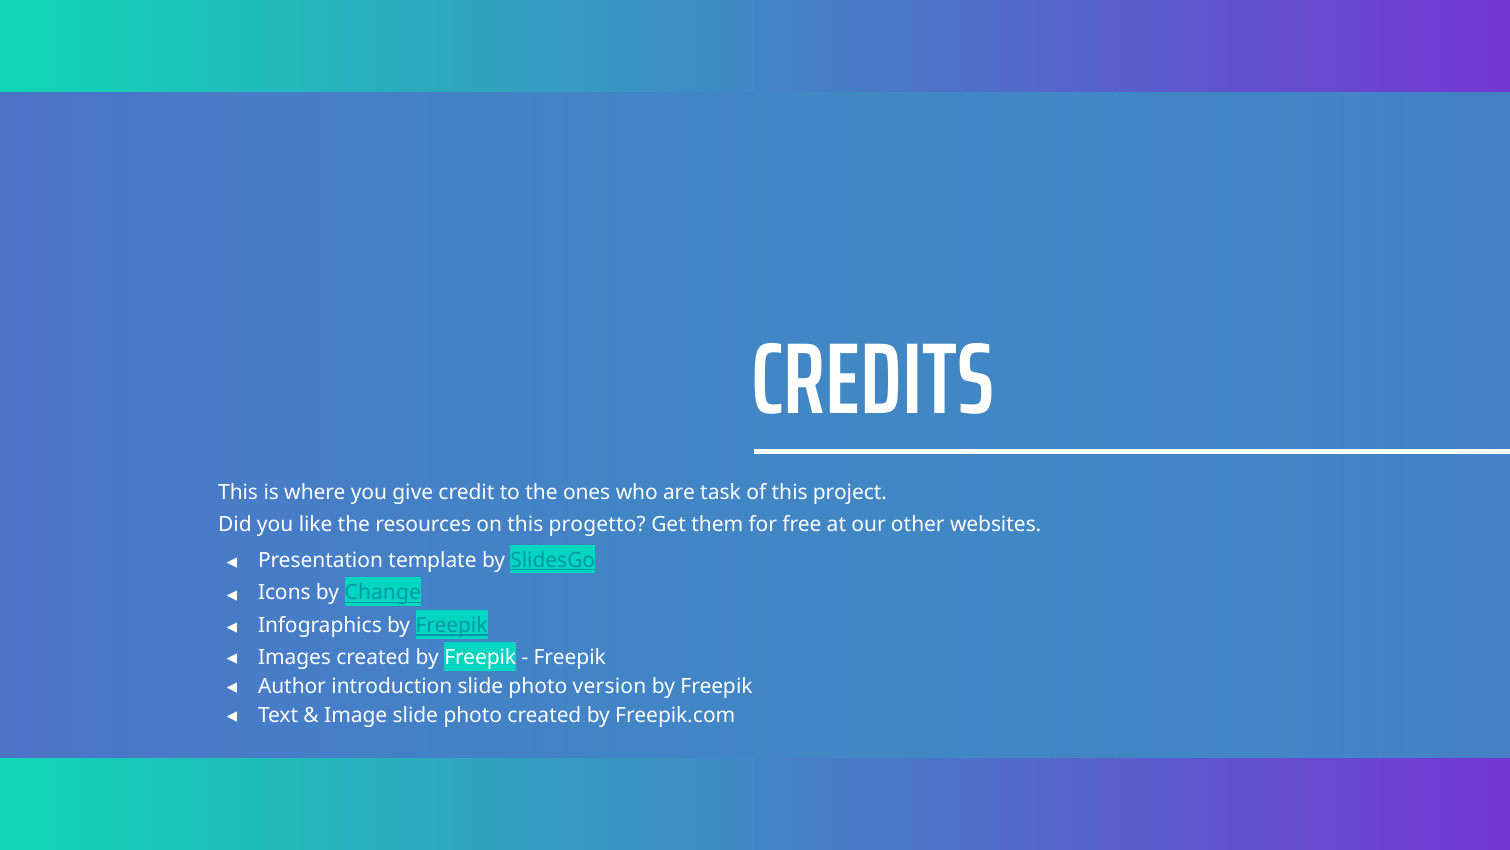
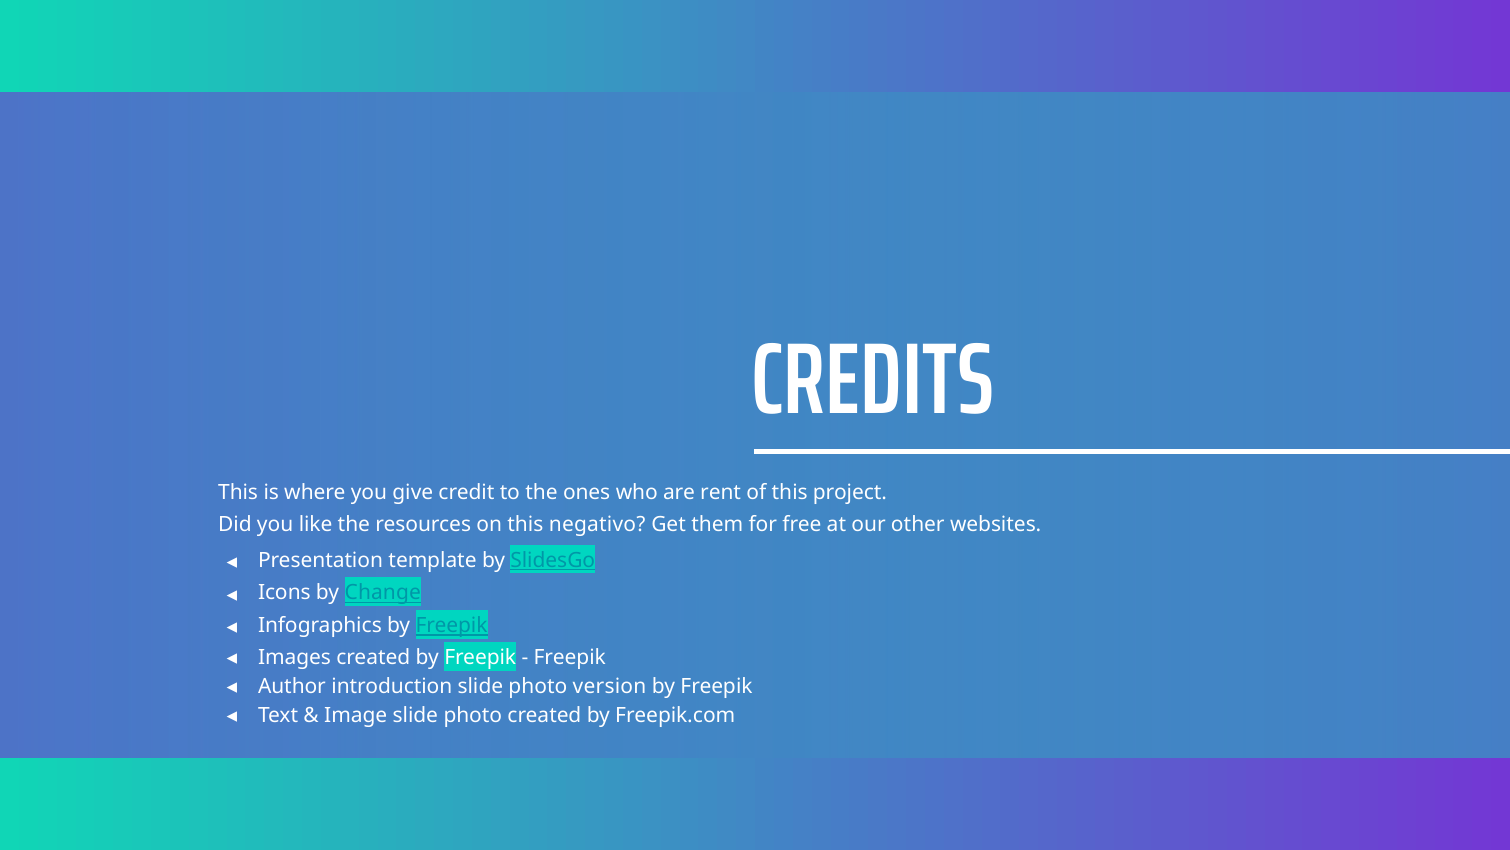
task: task -> rent
progetto: progetto -> negativo
